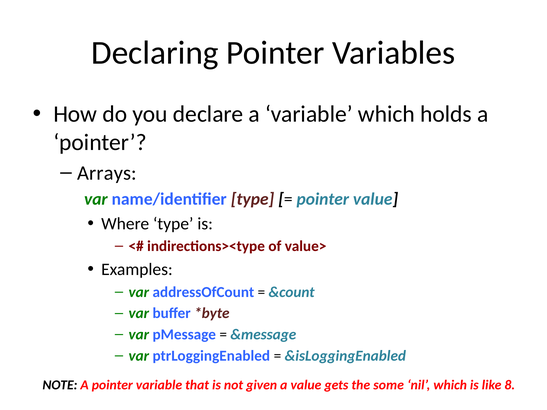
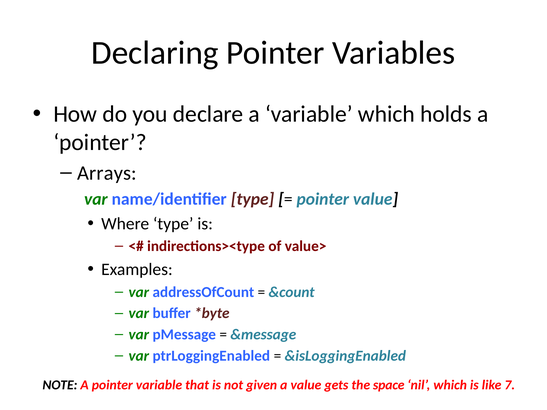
some: some -> space
8: 8 -> 7
